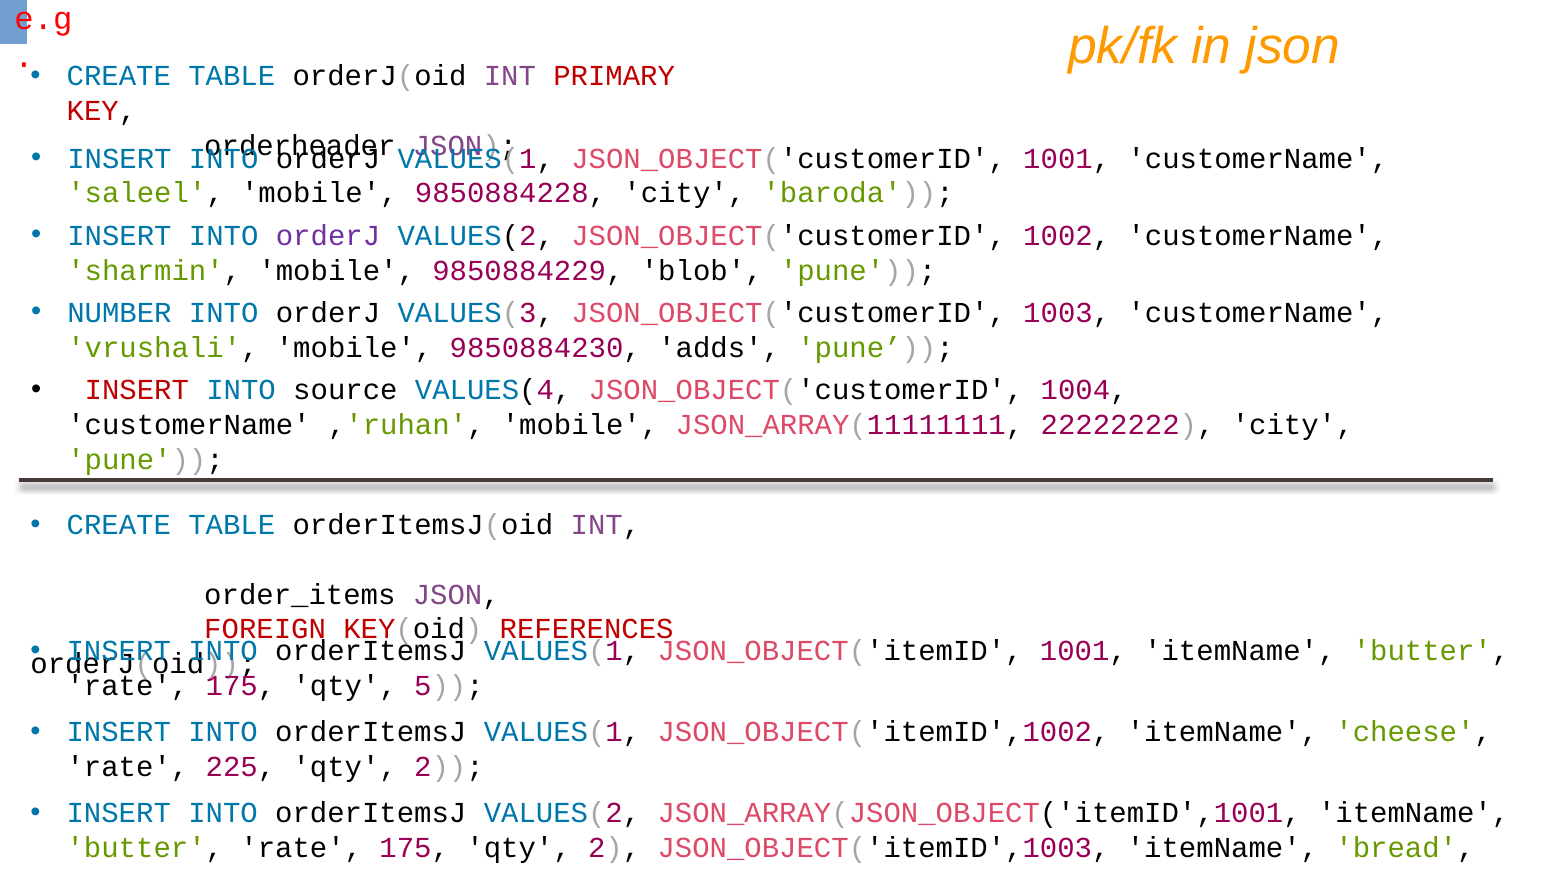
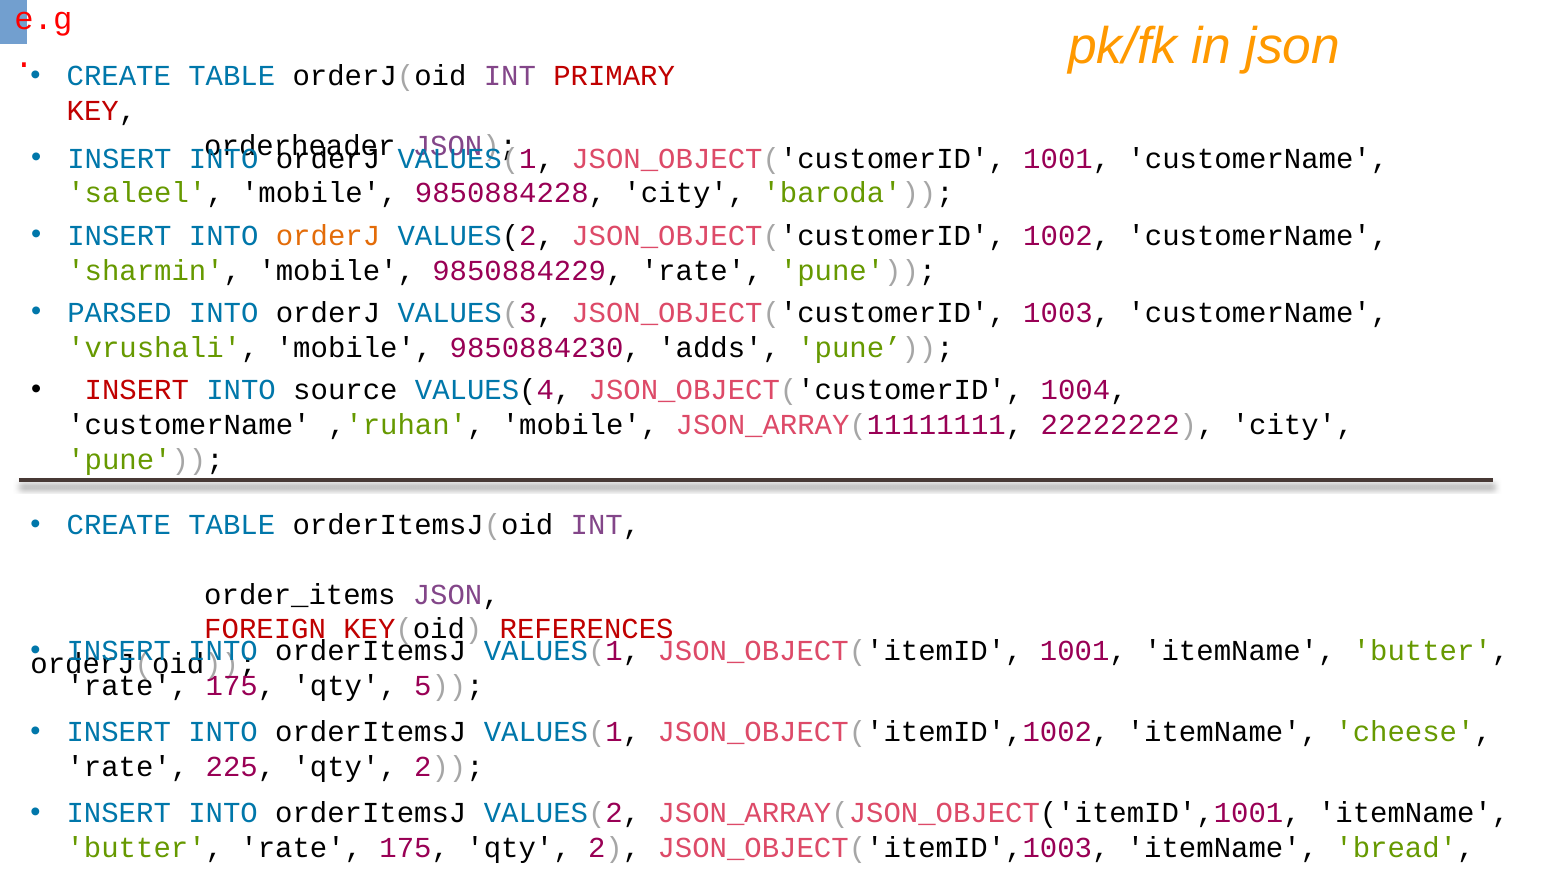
orderJ at (328, 236) colour: purple -> orange
9850884229 blob: blob -> rate
NUMBER: NUMBER -> PARSED
